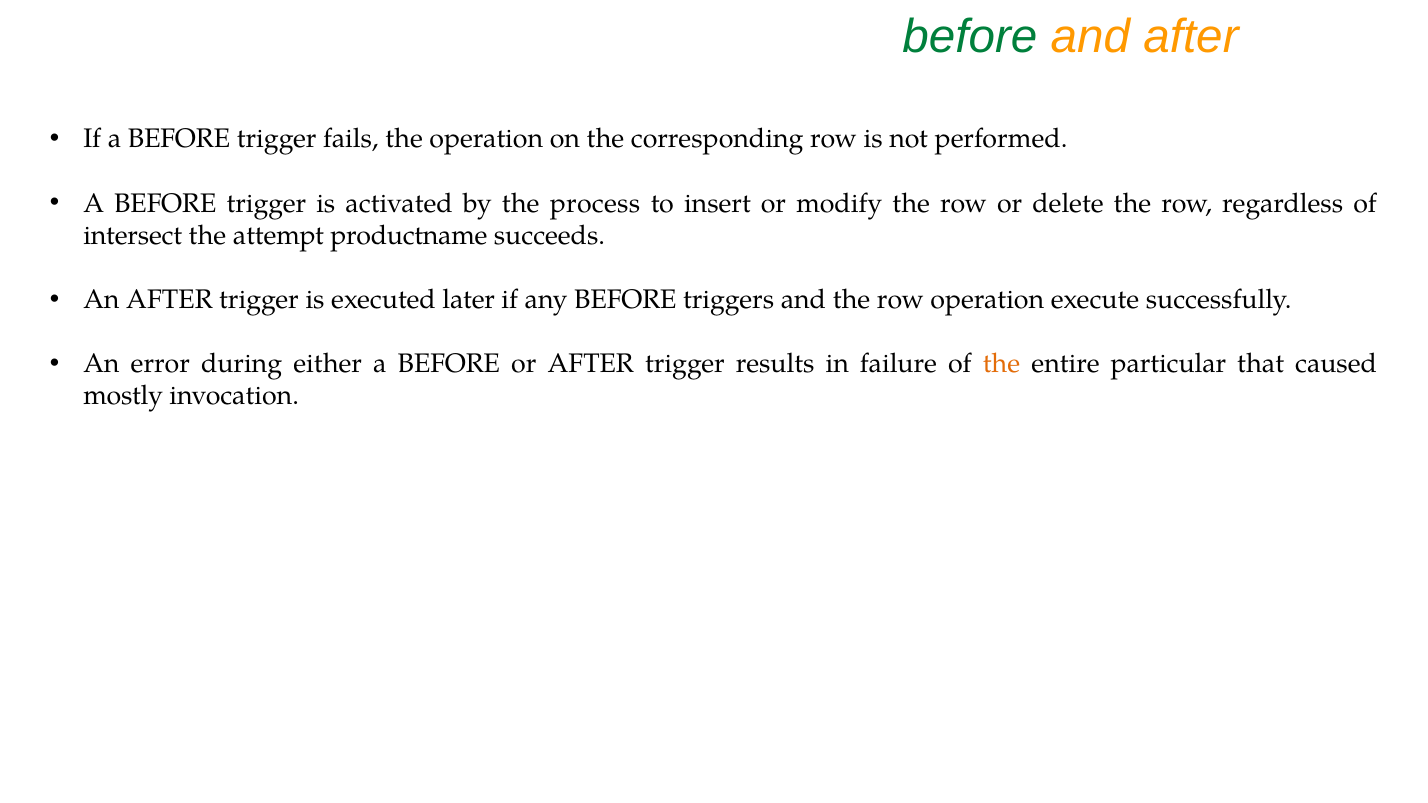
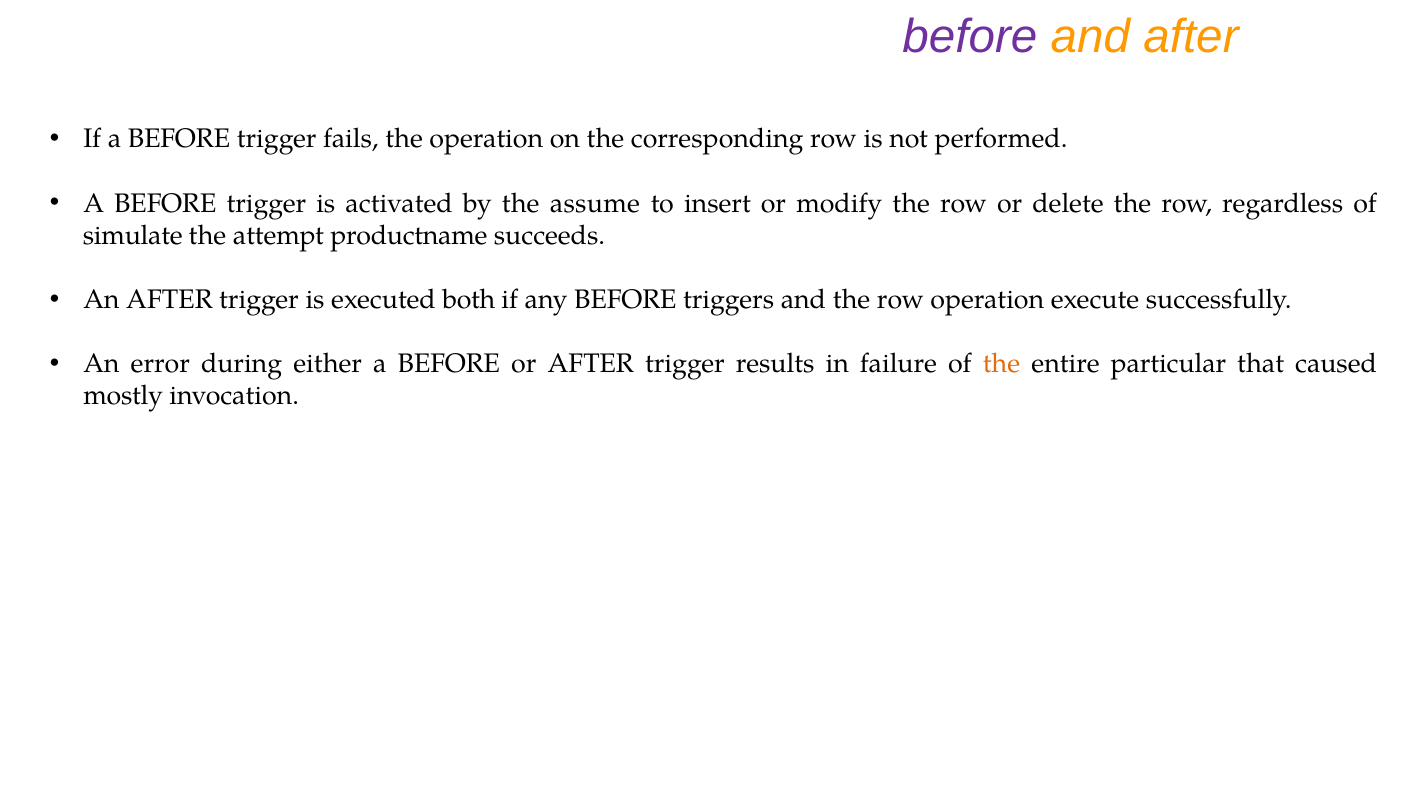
before at (970, 37) colour: green -> purple
process: process -> assume
intersect: intersect -> simulate
later: later -> both
